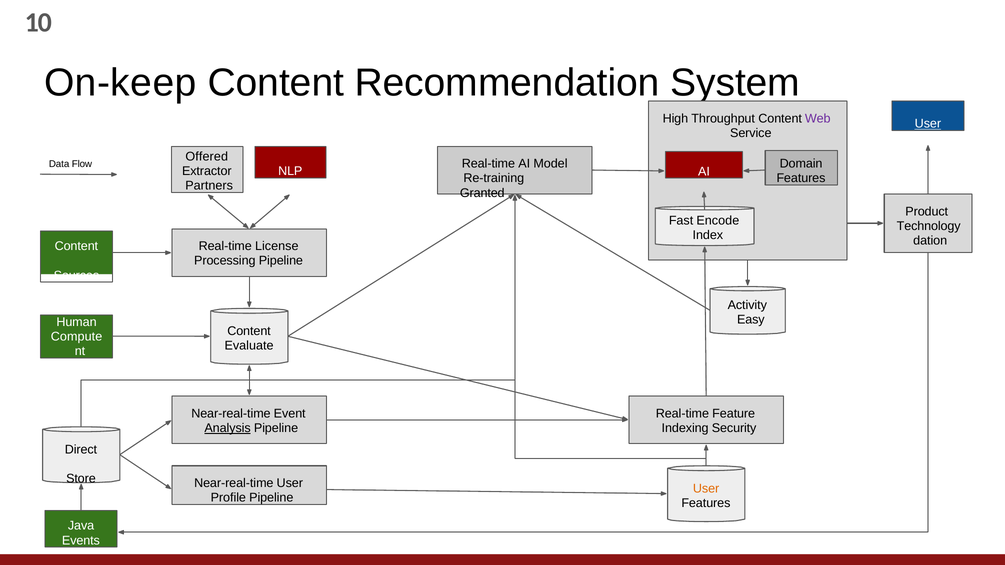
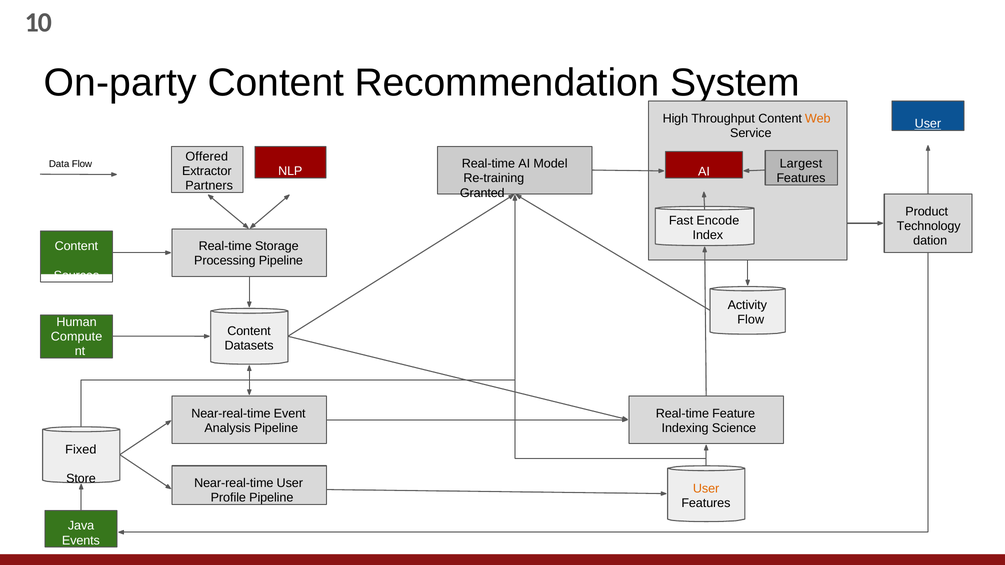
On-keep: On-keep -> On-party
Web colour: purple -> orange
Domain: Domain -> Largest
License: License -> Storage
Easy at (751, 320): Easy -> Flow
Evaluate: Evaluate -> Datasets
Analysis underline: present -> none
Security: Security -> Science
Direct: Direct -> Fixed
